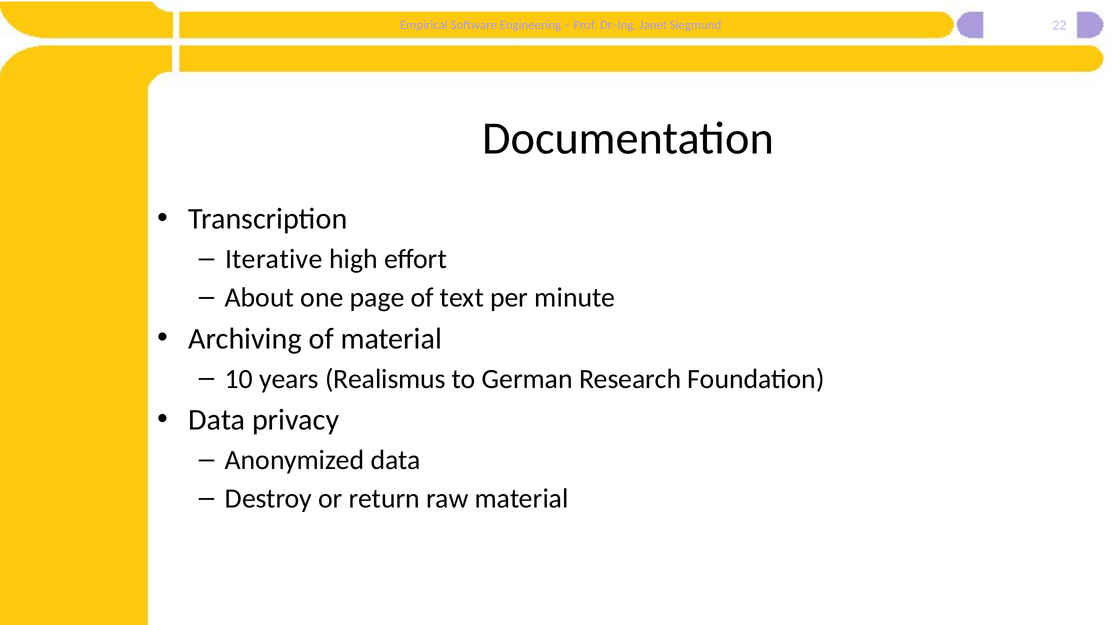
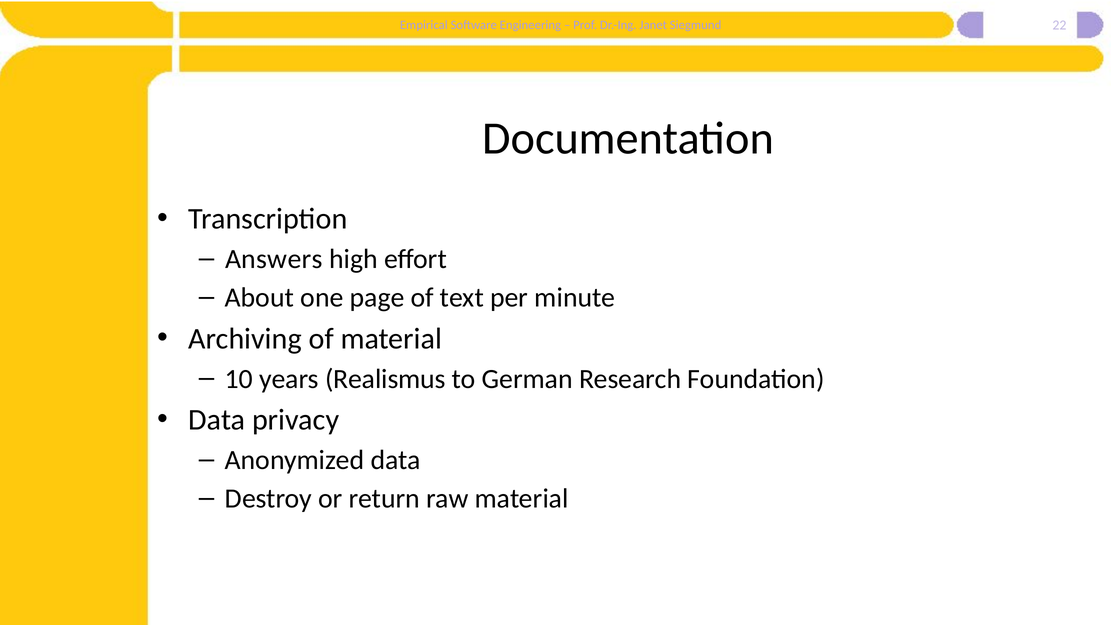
Iterative: Iterative -> Answers
